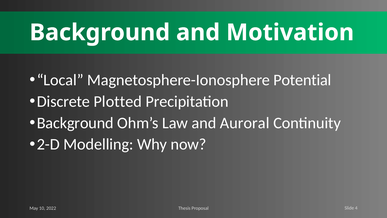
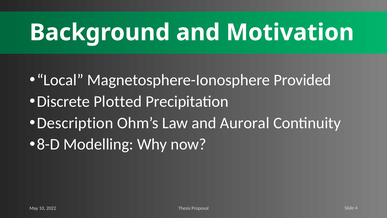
Potential: Potential -> Provided
Background at (75, 123): Background -> Description
2-D: 2-D -> 8-D
